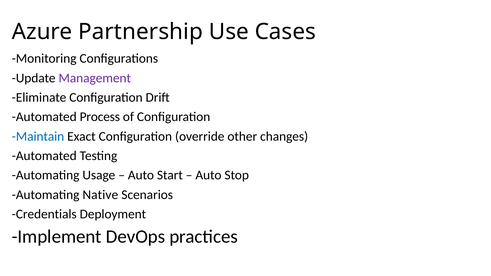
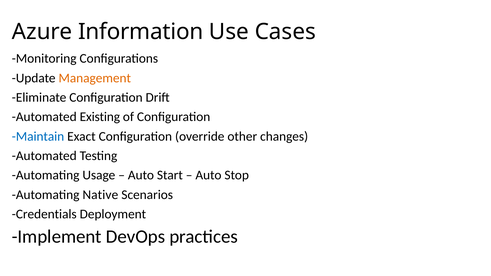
Partnership: Partnership -> Information
Management colour: purple -> orange
Process: Process -> Existing
